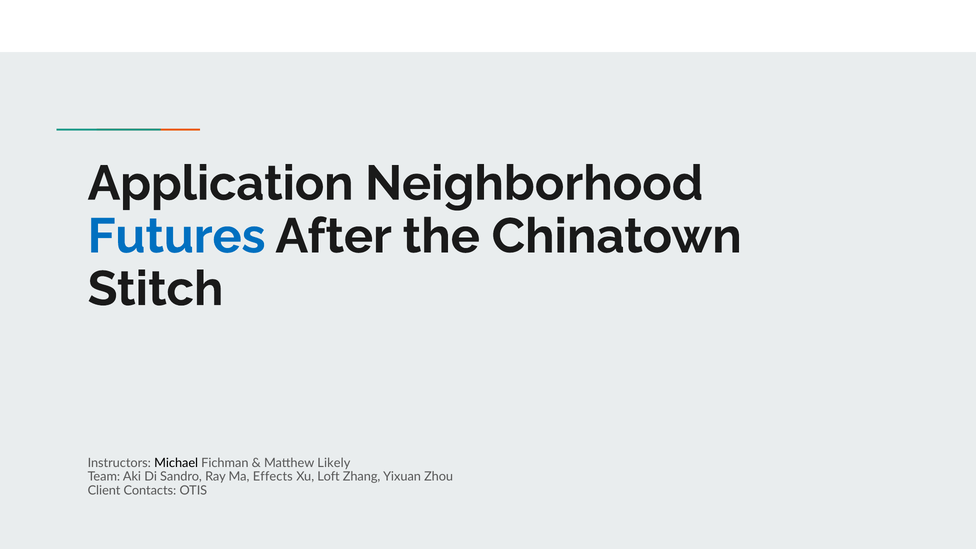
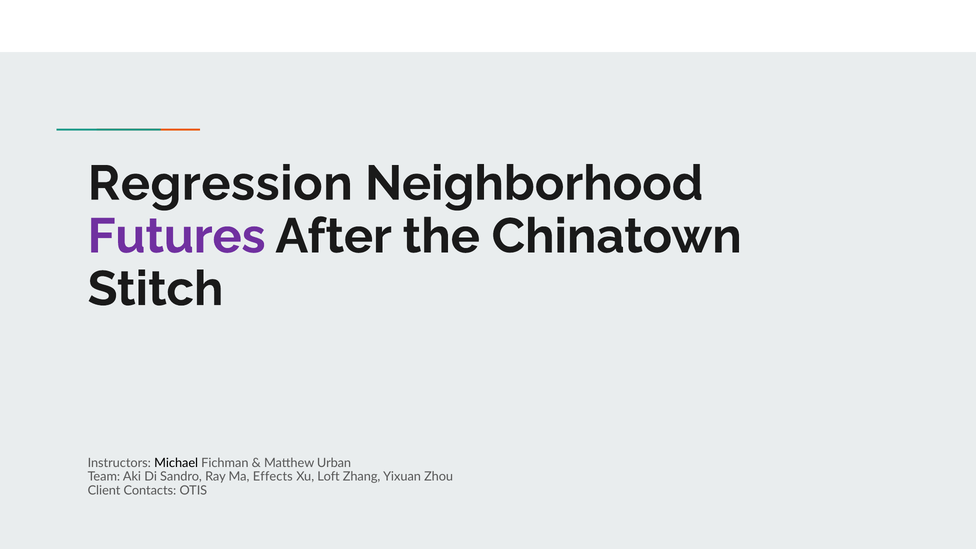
Application: Application -> Regression
Futures colour: blue -> purple
Likely: Likely -> Urban
